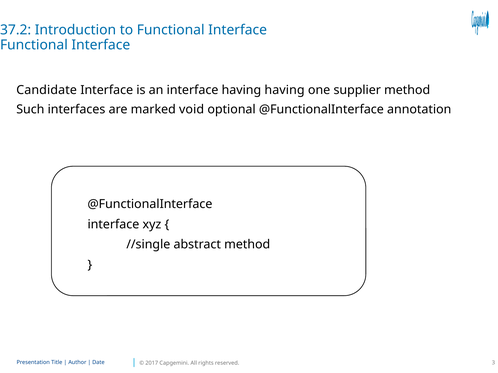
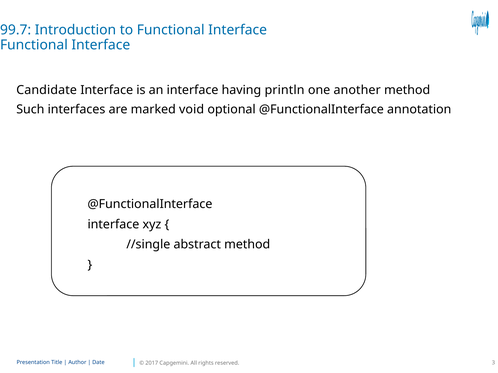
37.2: 37.2 -> 99.7
having having: having -> println
supplier: supplier -> another
